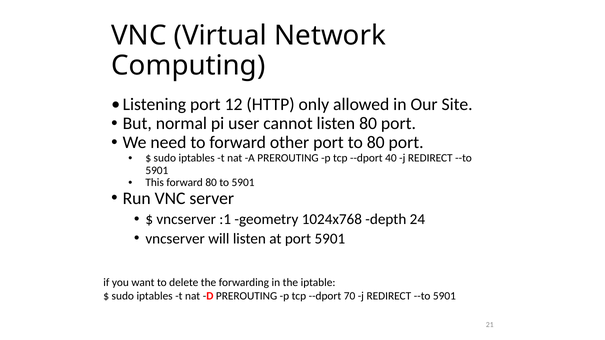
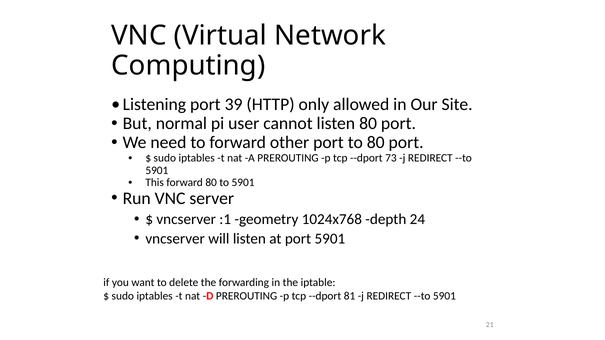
12: 12 -> 39
40: 40 -> 73
70: 70 -> 81
